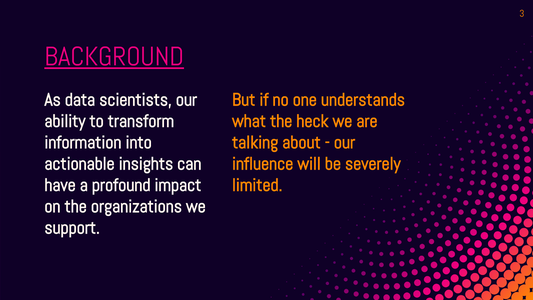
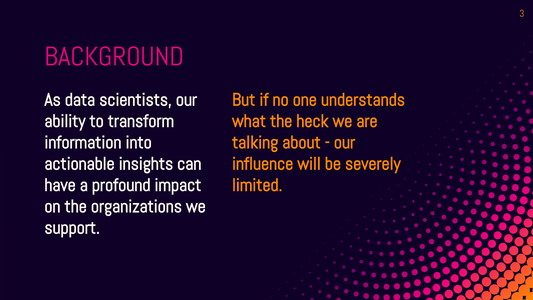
BACKGROUND underline: present -> none
